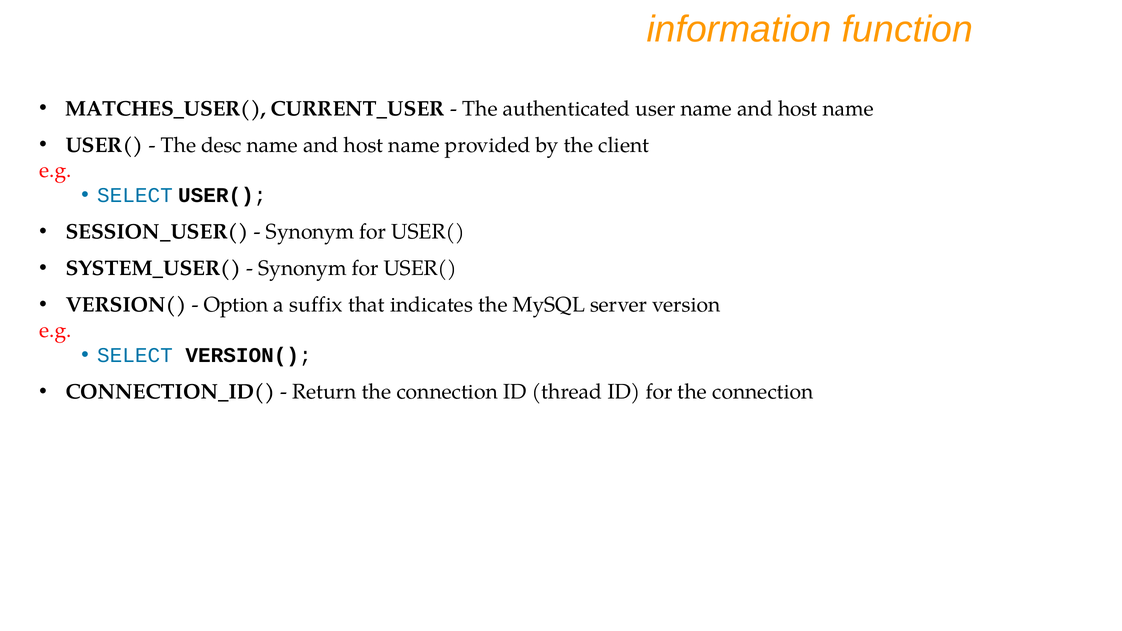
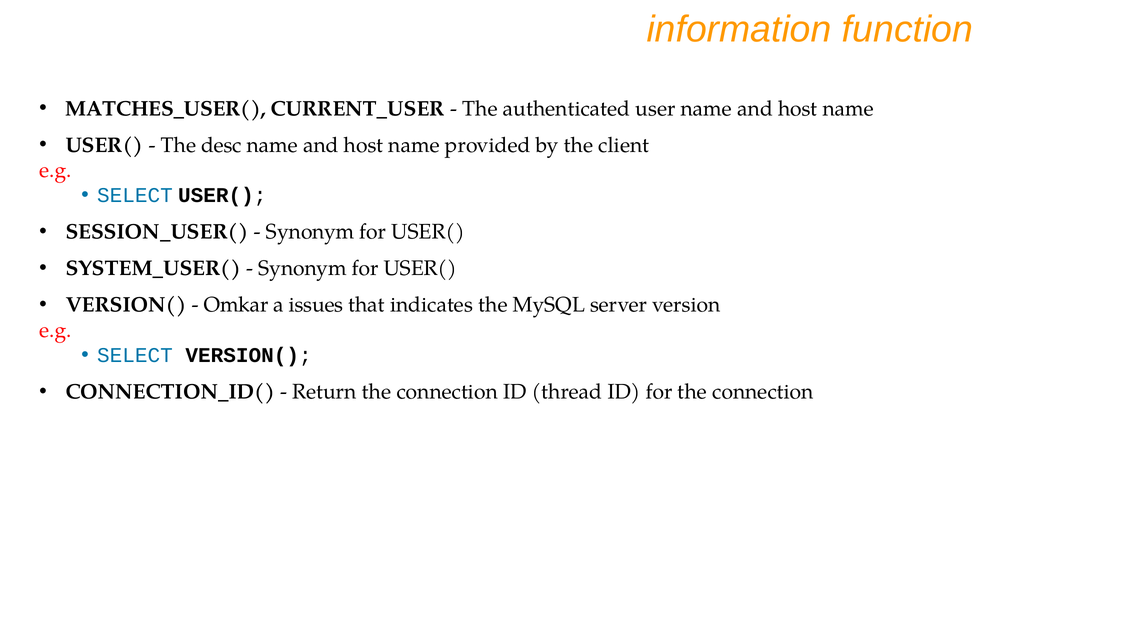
Option: Option -> Omkar
suffix: suffix -> issues
